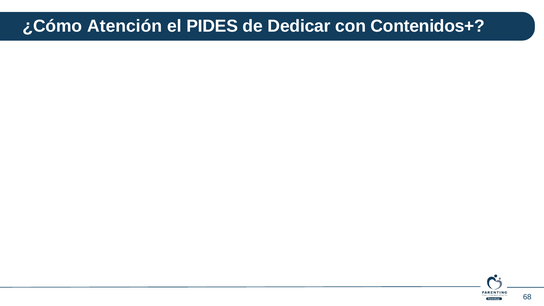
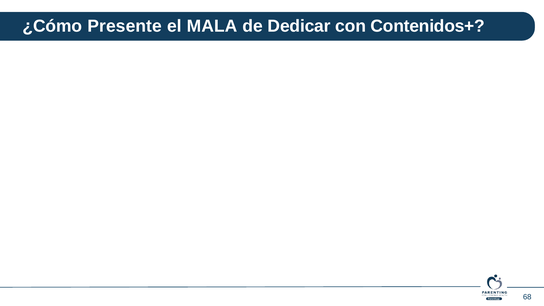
Atención: Atención -> Presente
PIDES: PIDES -> MALA
